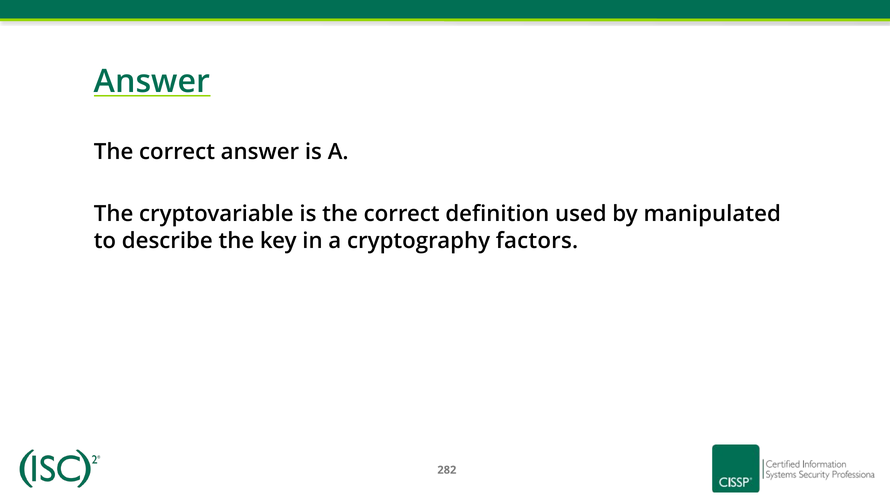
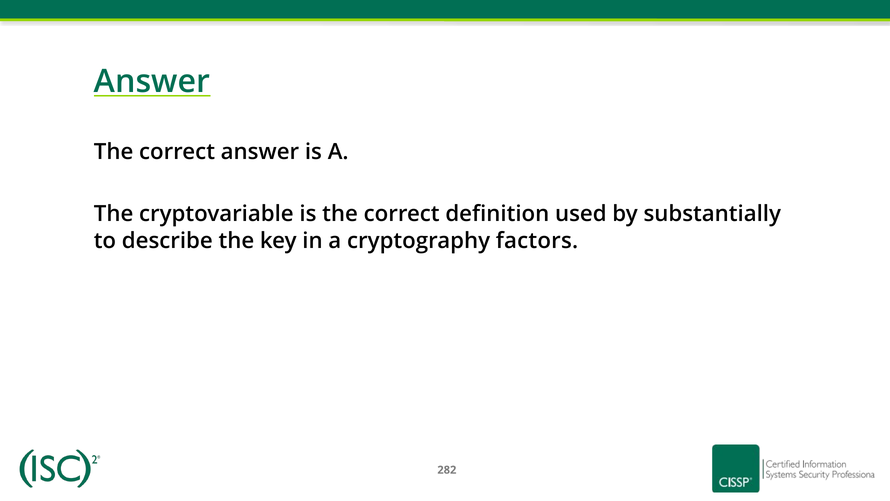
manipulated: manipulated -> substantially
